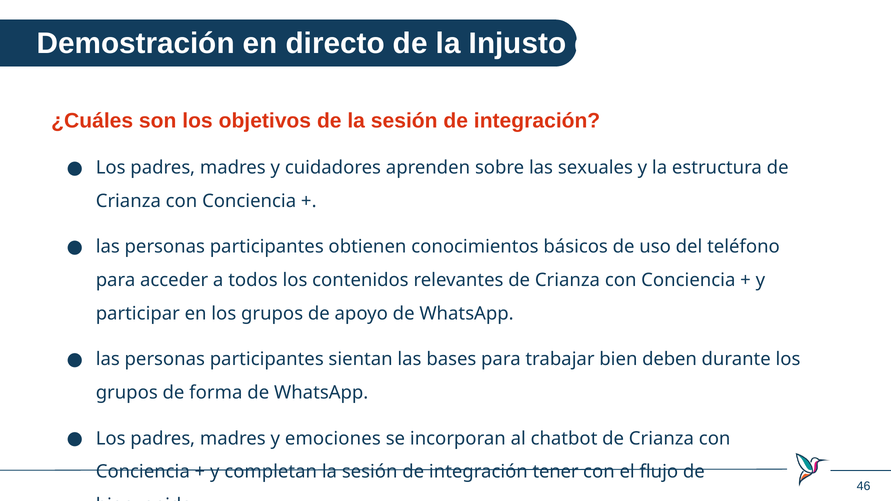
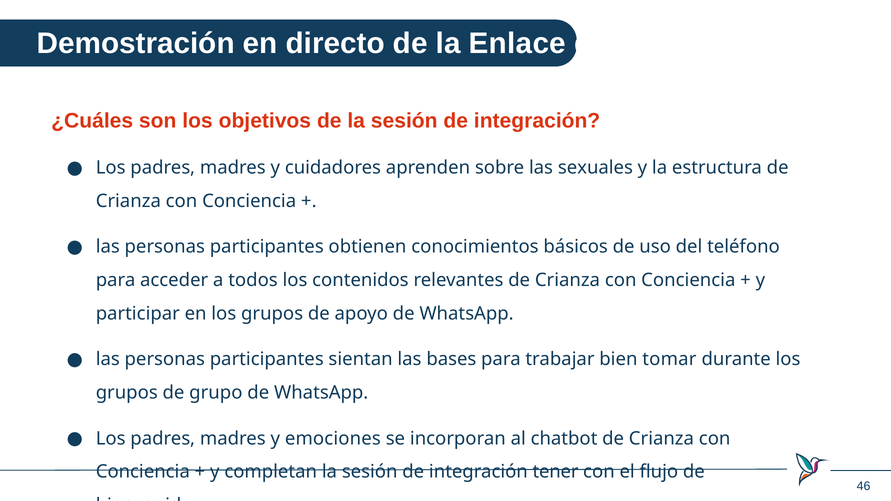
Injusto: Injusto -> Enlace
deben: deben -> tomar
forma: forma -> grupo
